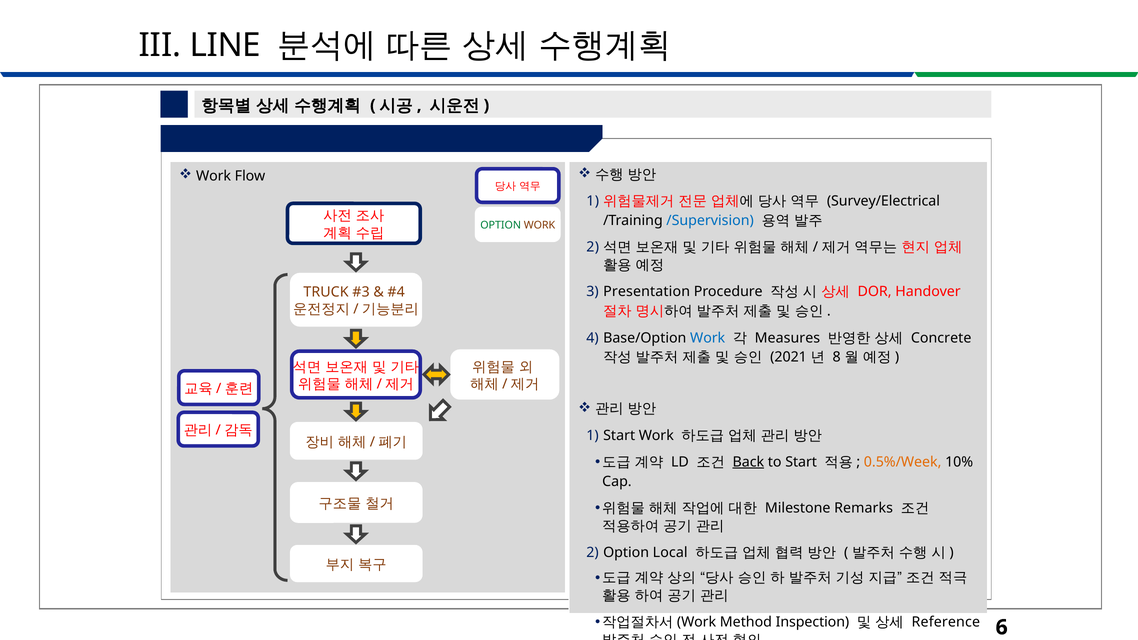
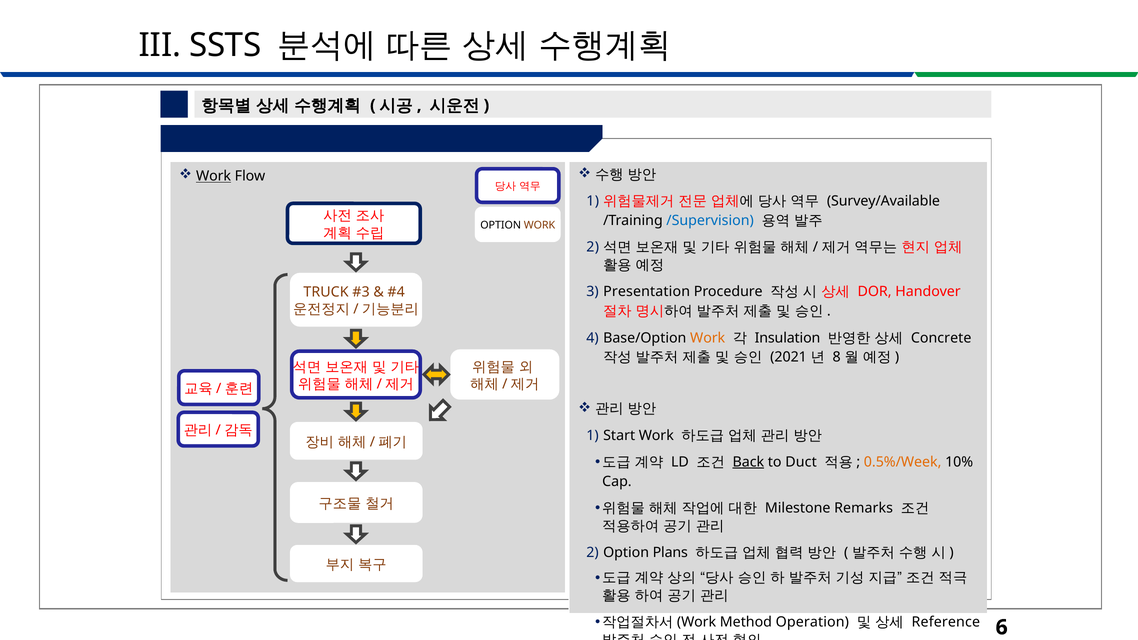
LINE: LINE -> SSTS
Work at (214, 176) underline: none -> present
Survey/Electrical: Survey/Electrical -> Survey/Available
OPTION at (501, 225) colour: green -> black
Work at (708, 338) colour: blue -> orange
Measures: Measures -> Insulation
to Start: Start -> Duct
Local: Local -> Plans
Inspection: Inspection -> Operation
